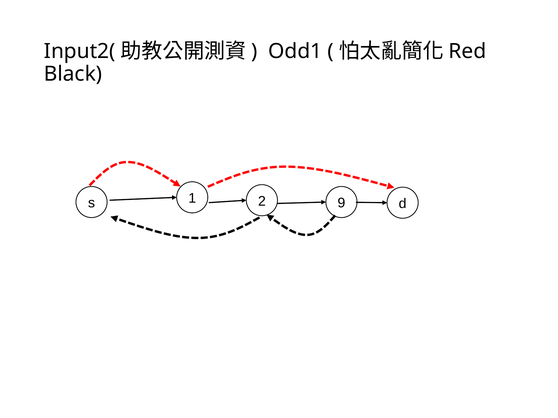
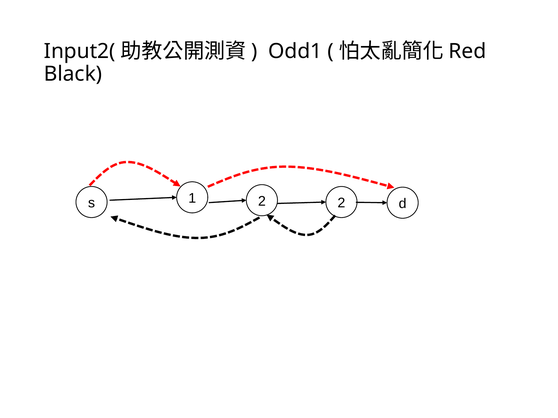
2 9: 9 -> 2
